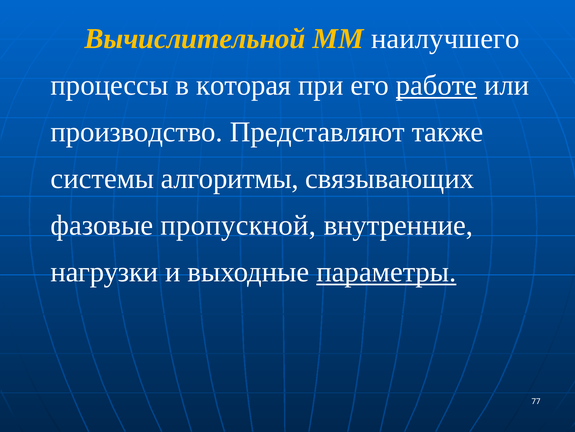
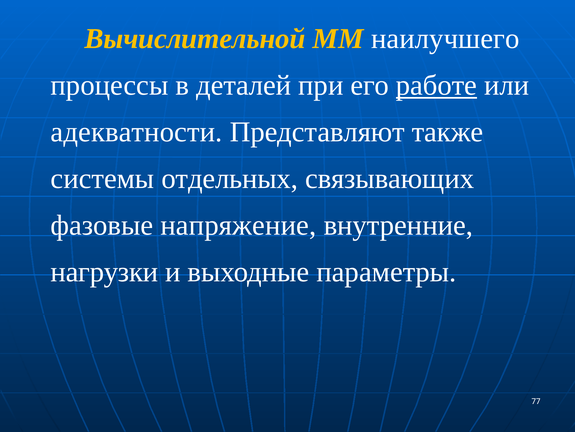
которая: которая -> деталей
производство: производство -> адекватности
алгоритмы: алгоритмы -> отдельных
пропускной: пропускной -> напряжение
параметры underline: present -> none
